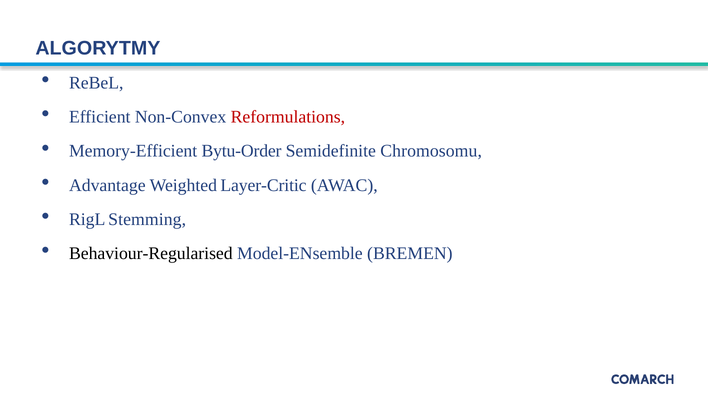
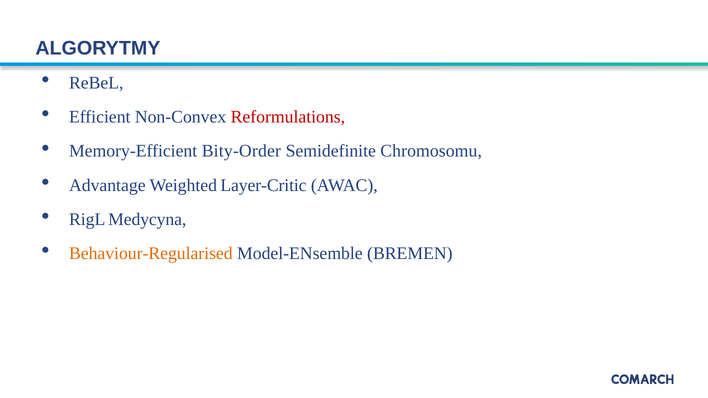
Bytu-Order: Bytu-Order -> Bity-Order
Stemming: Stemming -> Medycyna
Behaviour-Regularised colour: black -> orange
